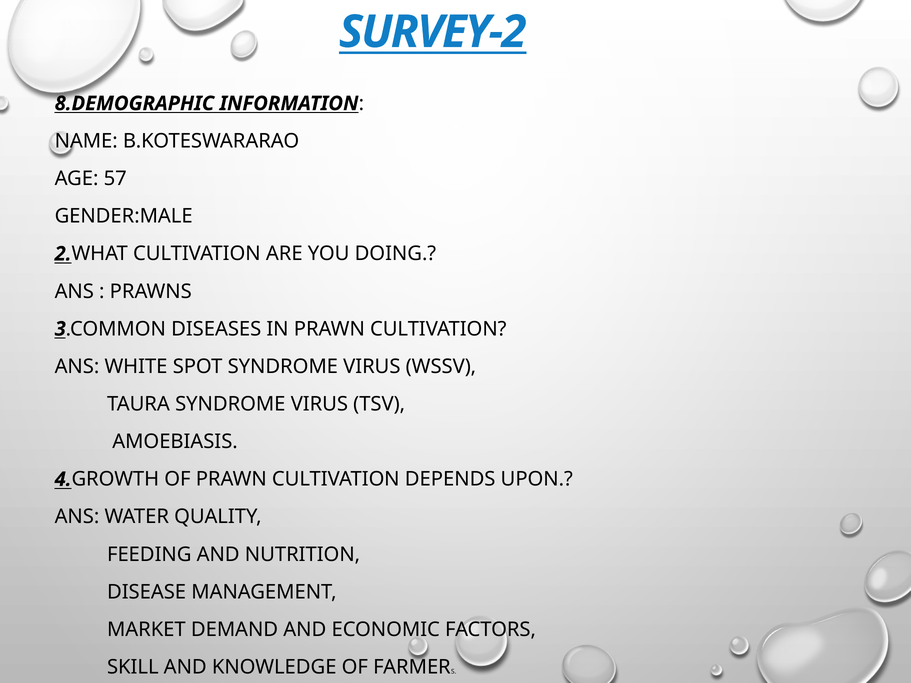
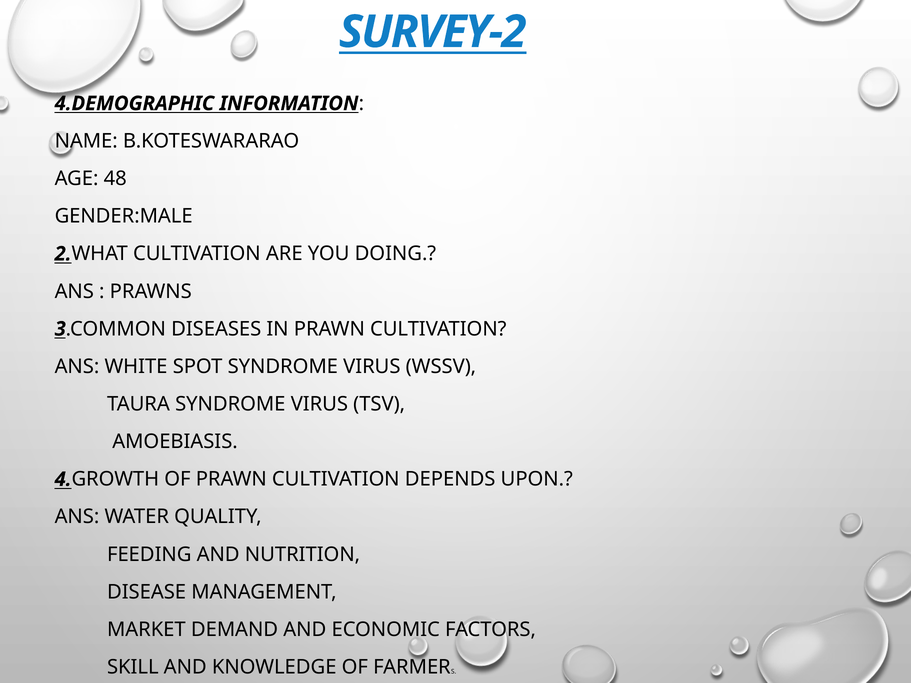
8.DEMOGRAPHIC: 8.DEMOGRAPHIC -> 4.DEMOGRAPHIC
57: 57 -> 48
